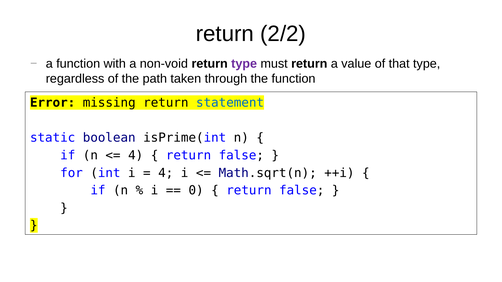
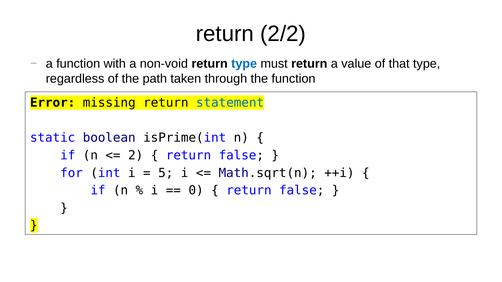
type at (244, 64) colour: purple -> blue
4 at (136, 156): 4 -> 2
4 at (166, 173): 4 -> 5
